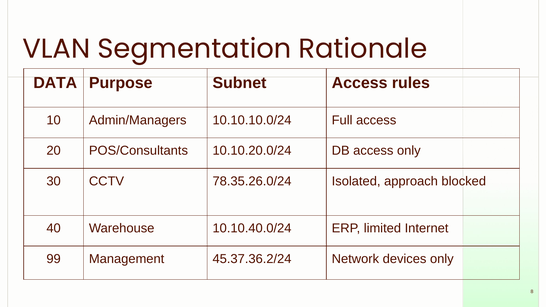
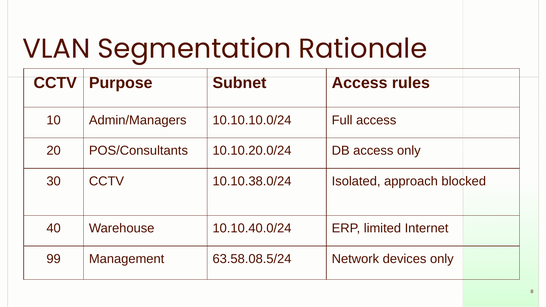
DATA at (55, 83): DATA -> CCTV
78.35.26.0/24: 78.35.26.0/24 -> 10.10.38.0/24
45.37.36.2/24: 45.37.36.2/24 -> 63.58.08.5/24
